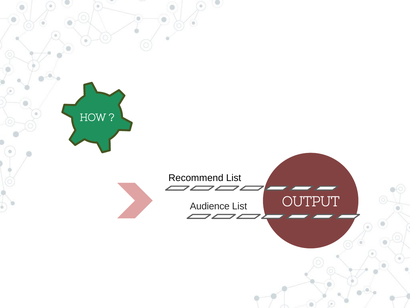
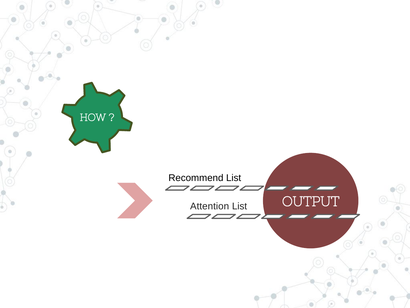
Audience: Audience -> Attention
